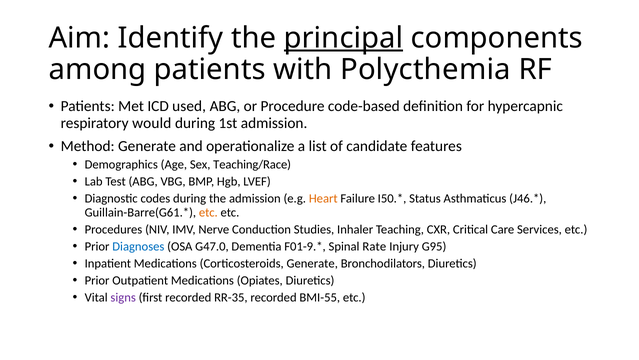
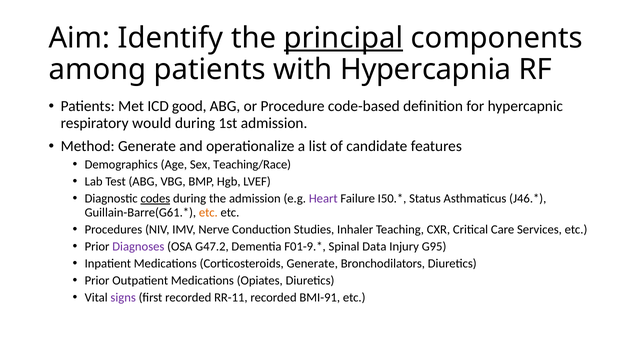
Polycthemia: Polycthemia -> Hypercapnia
used: used -> good
codes underline: none -> present
Heart colour: orange -> purple
Diagnoses colour: blue -> purple
G47.0: G47.0 -> G47.2
Rate: Rate -> Data
RR-35: RR-35 -> RR-11
BMI-55: BMI-55 -> BMI-91
